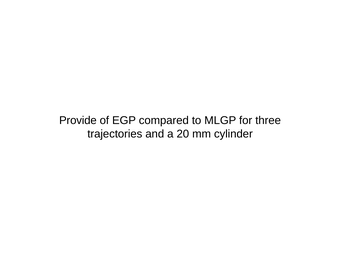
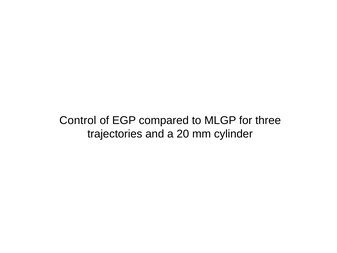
Provide: Provide -> Control
